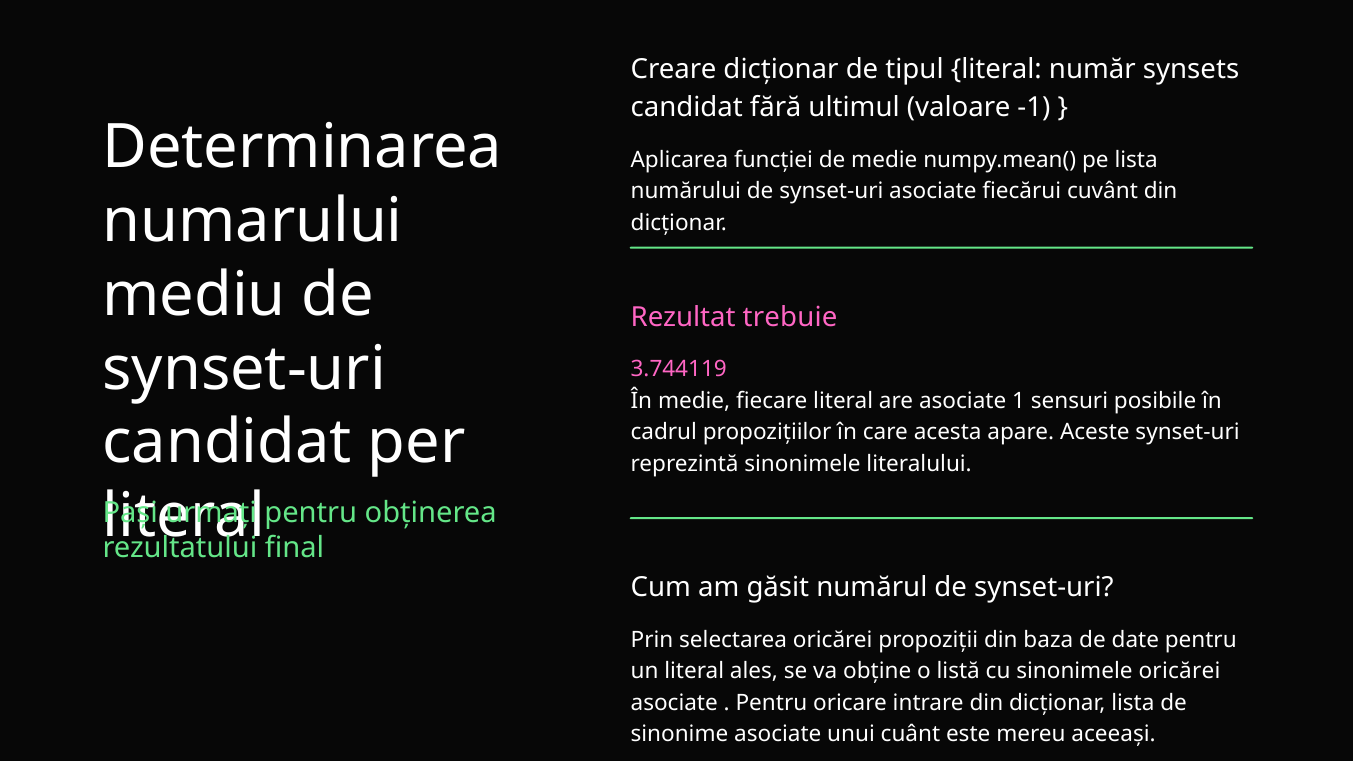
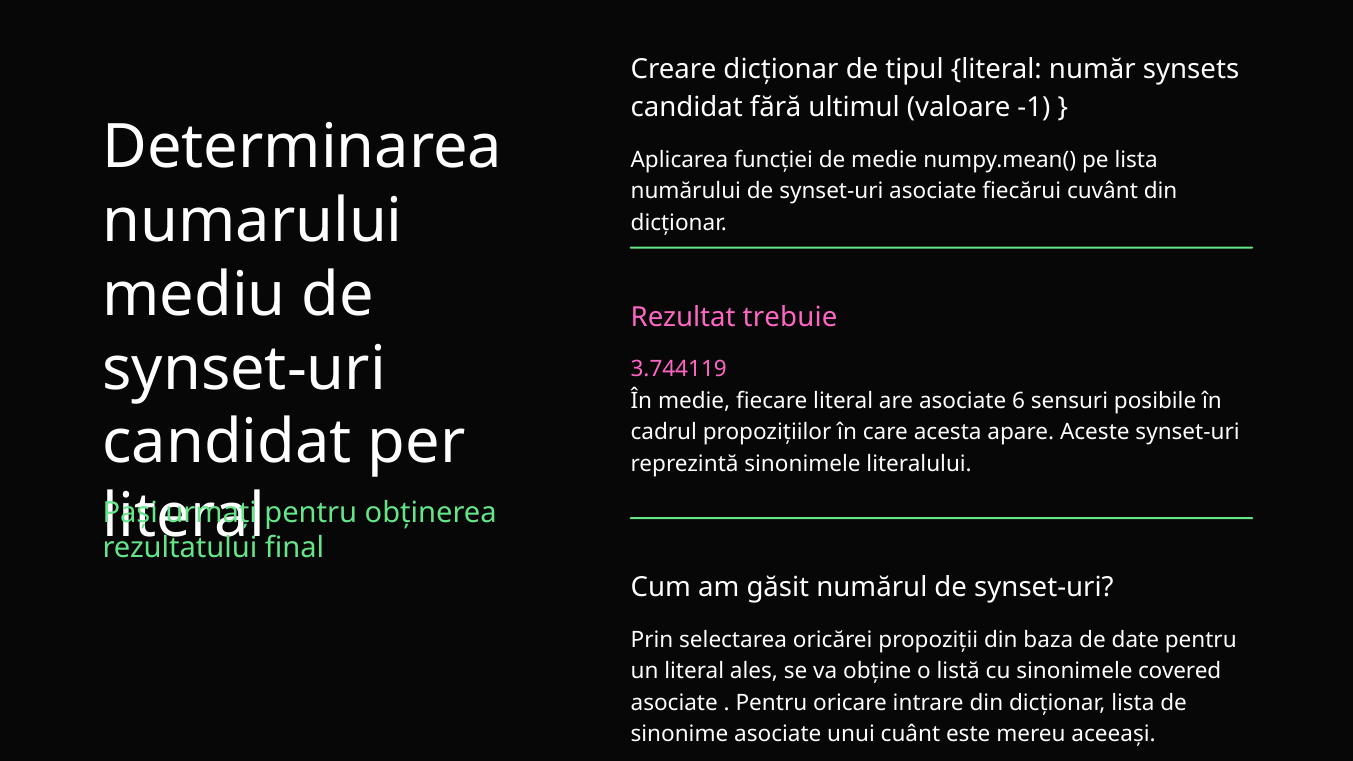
1: 1 -> 6
sinonimele oricărei: oricărei -> covered
